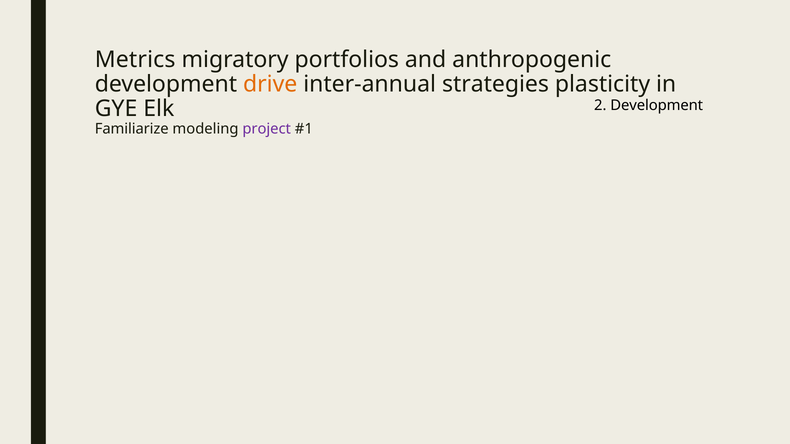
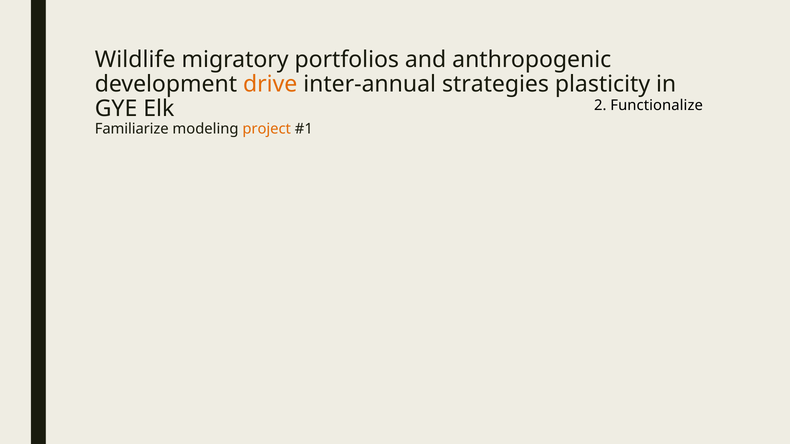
Metrics: Metrics -> Wildlife
2 Development: Development -> Functionalize
project colour: purple -> orange
